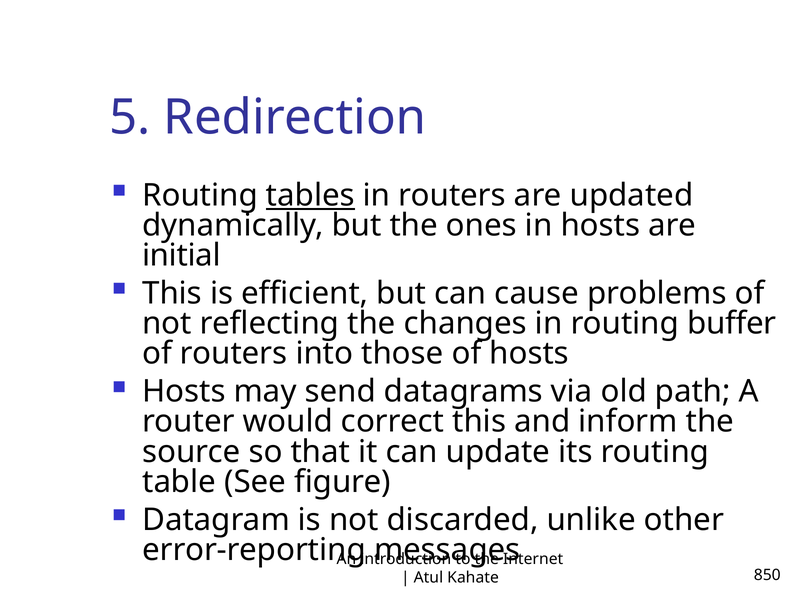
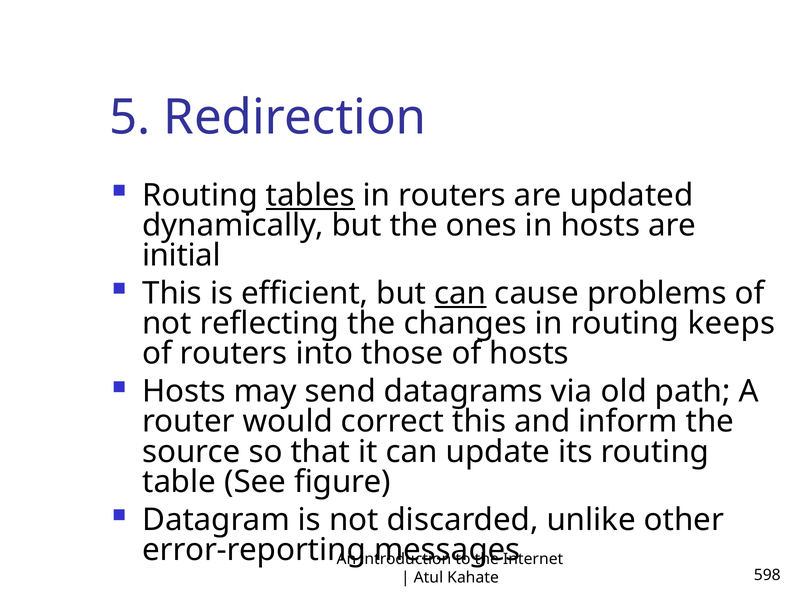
can at (460, 294) underline: none -> present
buffer: buffer -> keeps
850: 850 -> 598
